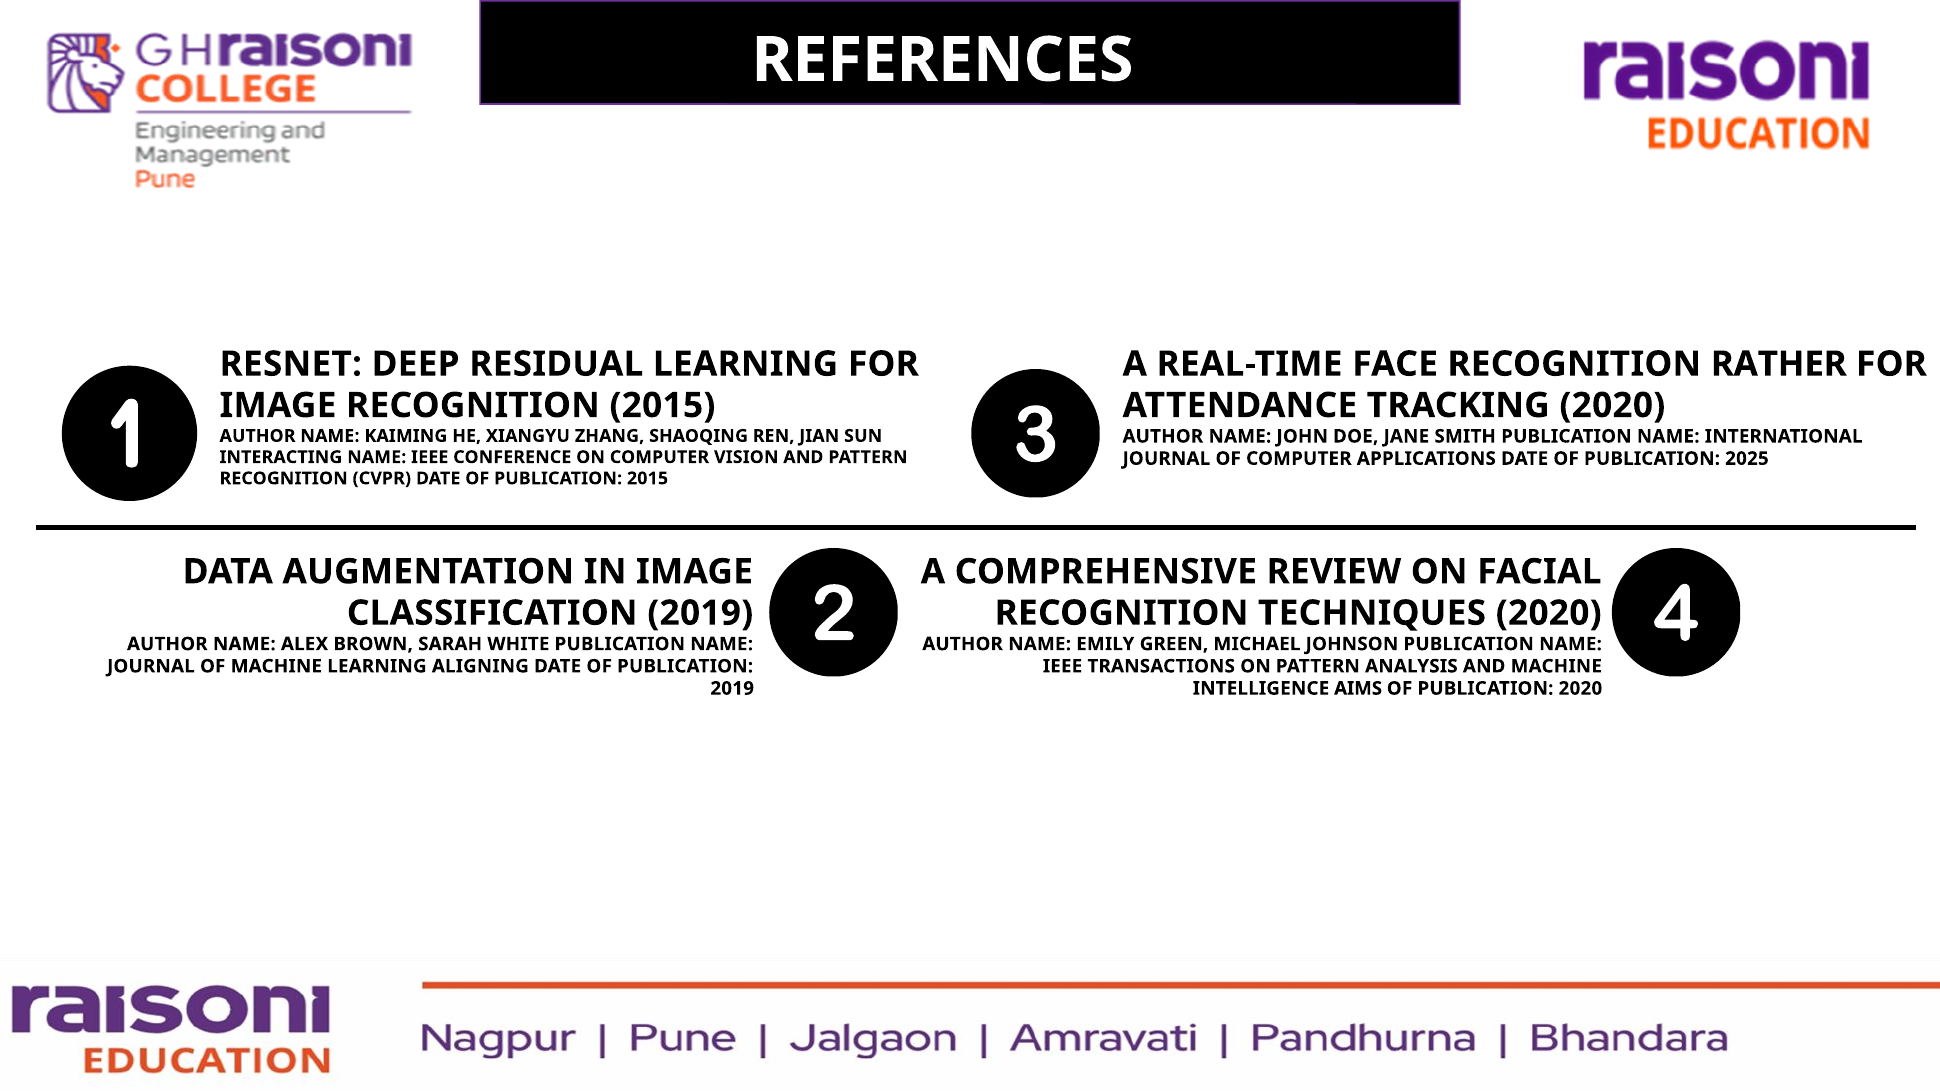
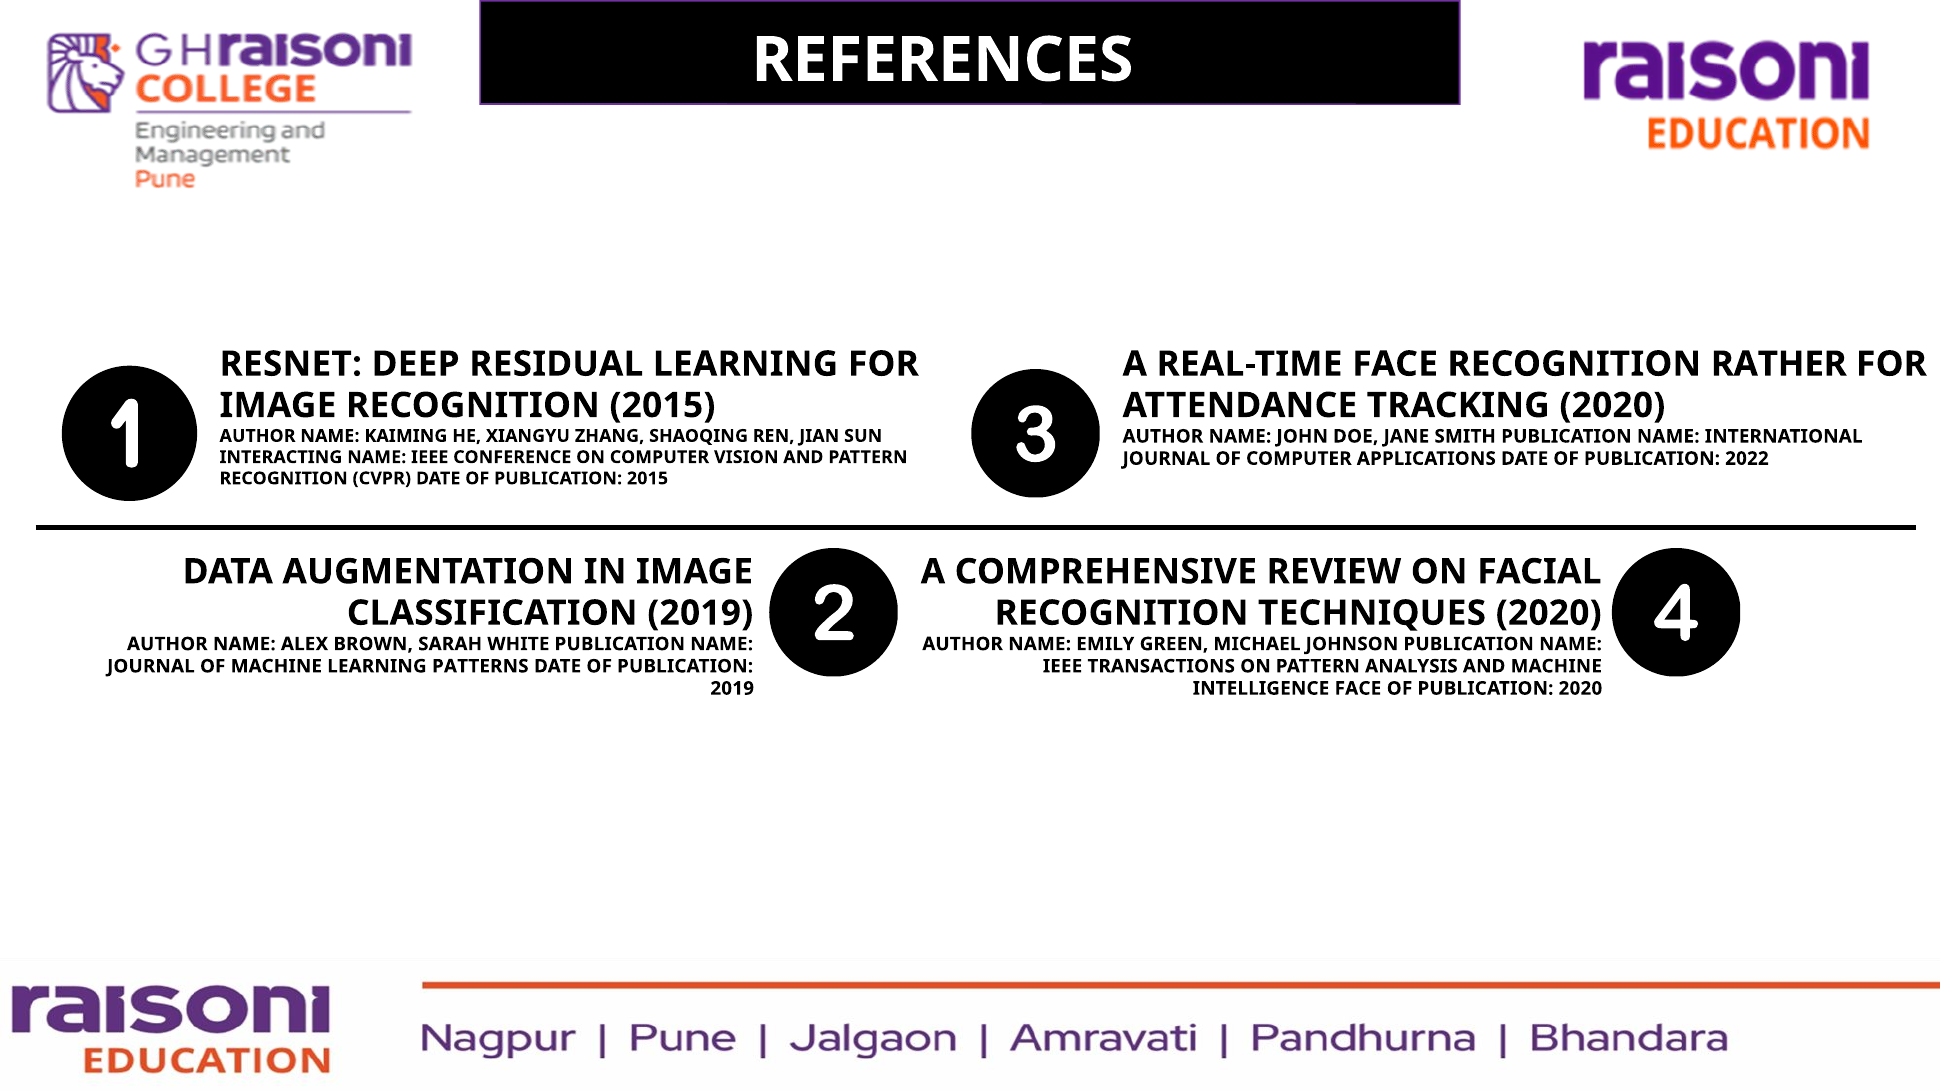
2025: 2025 -> 2022
ALIGNING: ALIGNING -> PATTERNS
INTELLIGENCE AIMS: AIMS -> FACE
